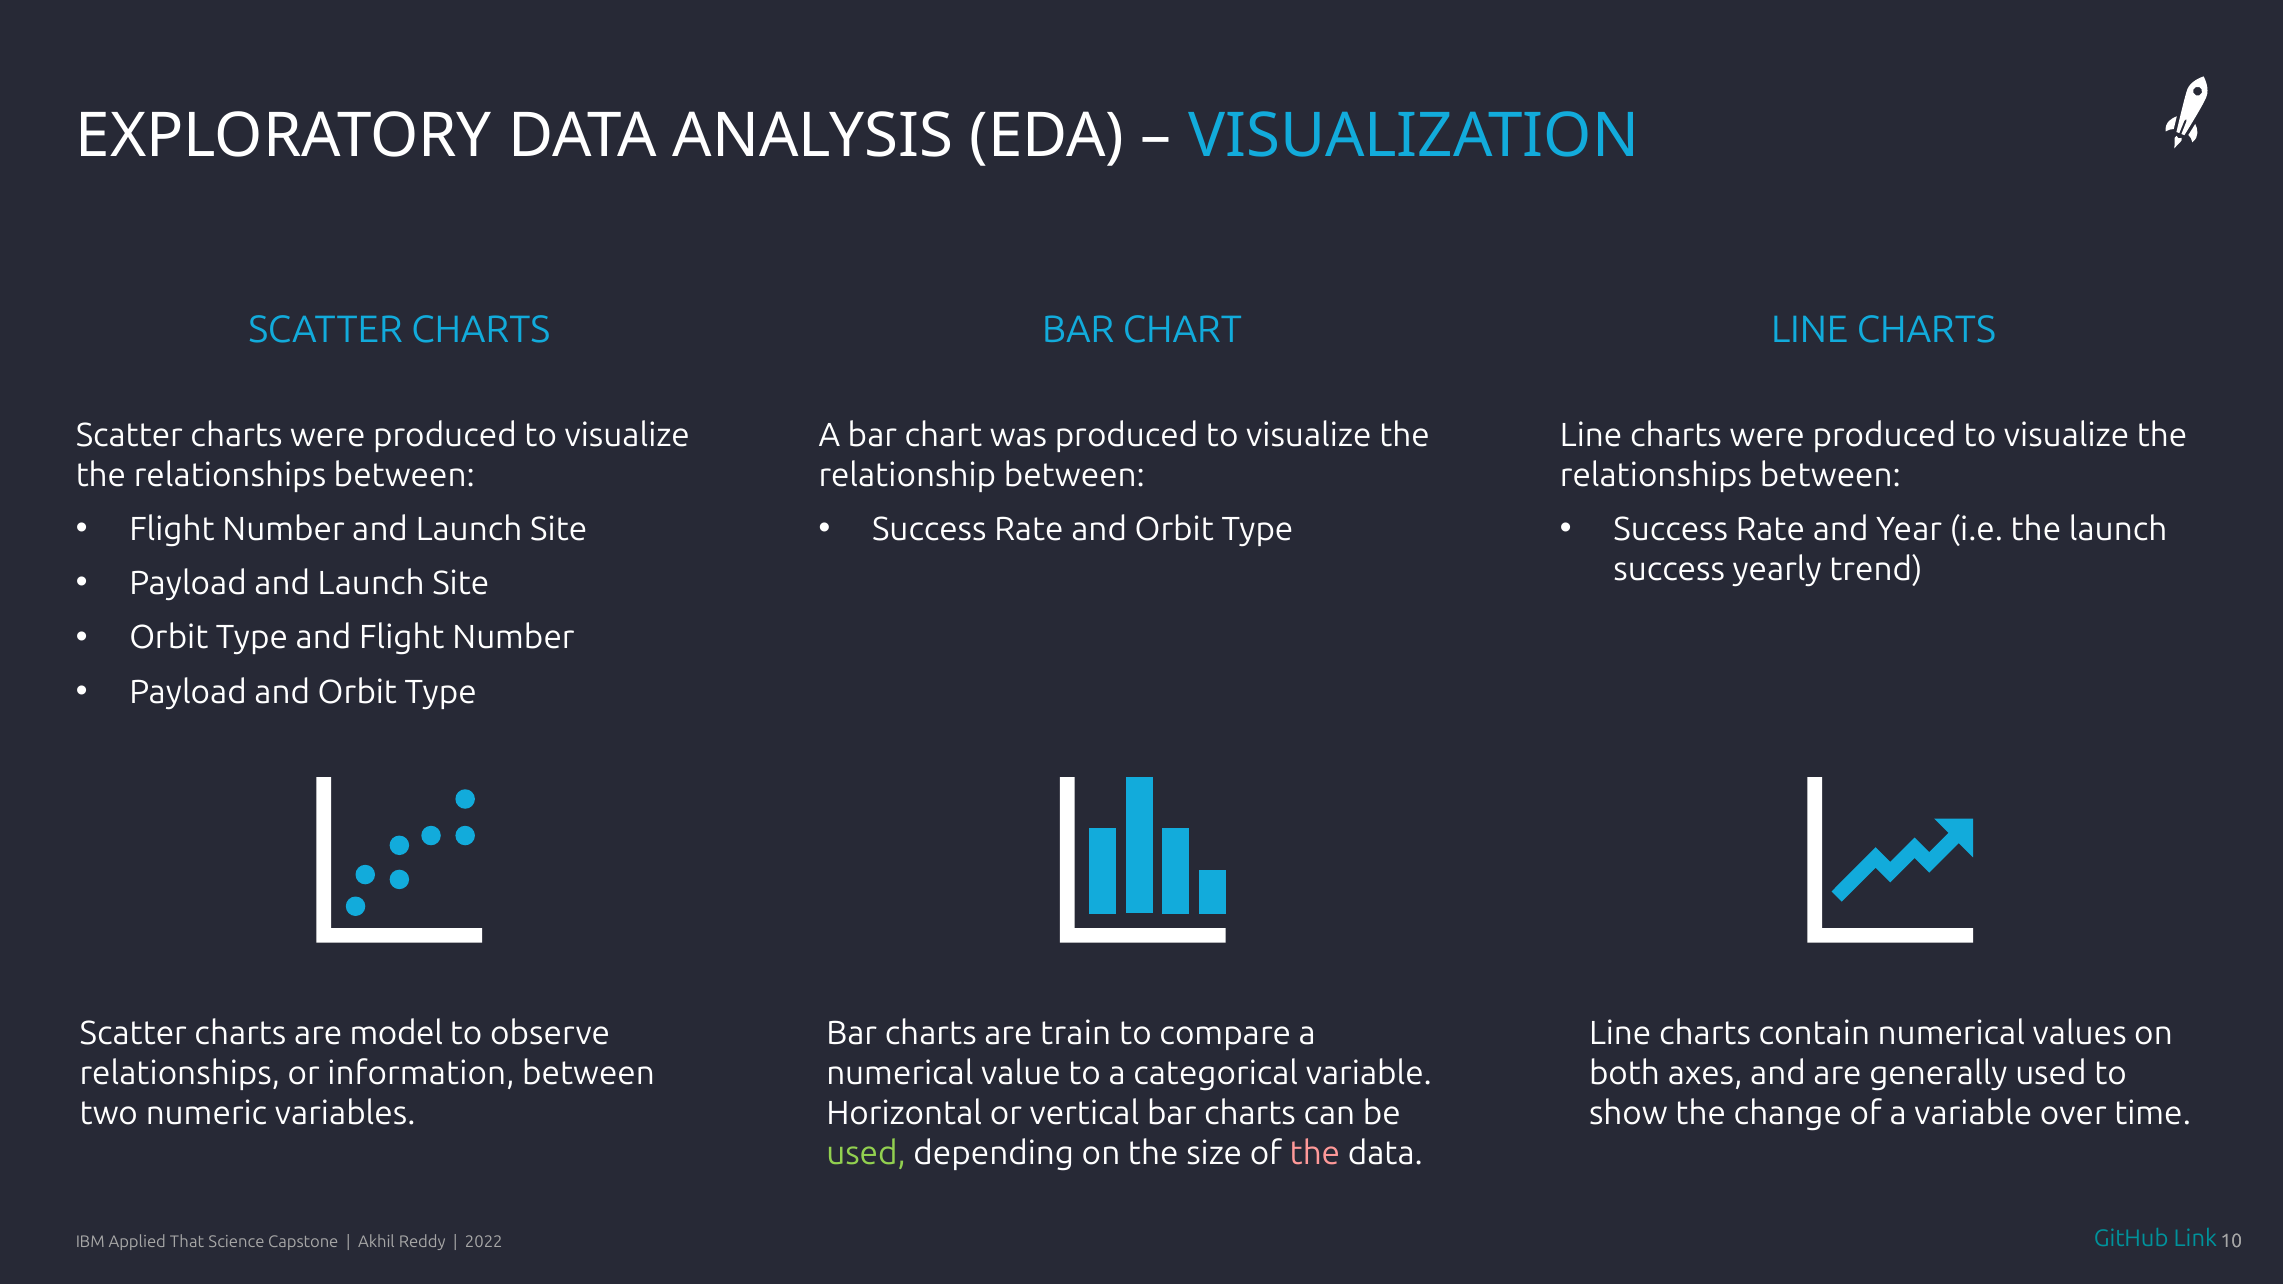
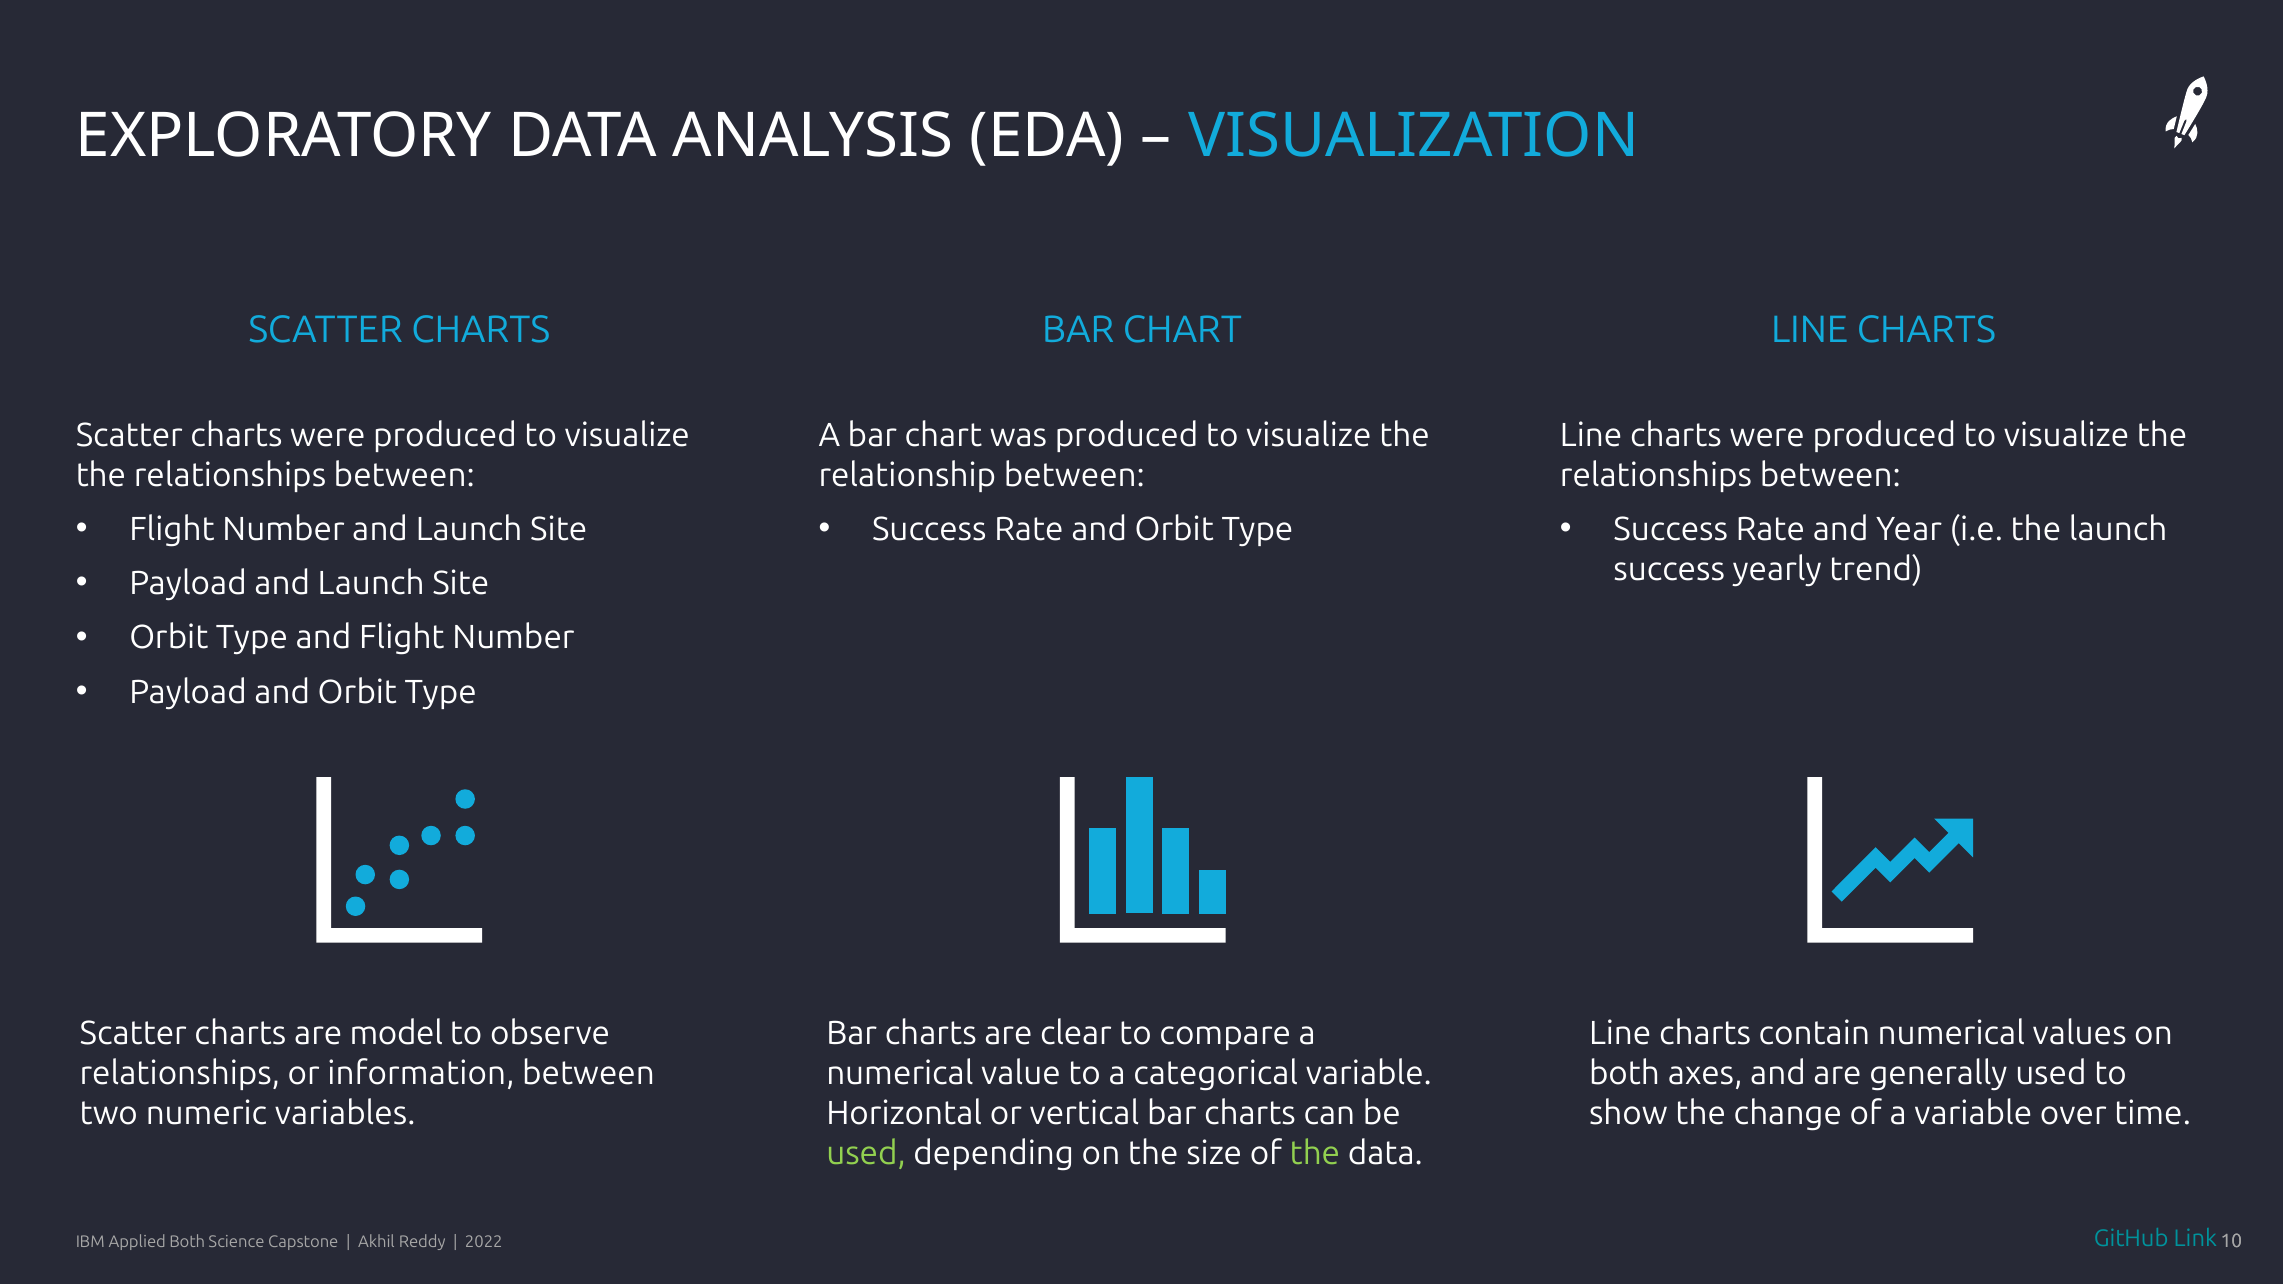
train: train -> clear
the at (1315, 1153) colour: pink -> light green
That at (187, 1242): That -> Both
